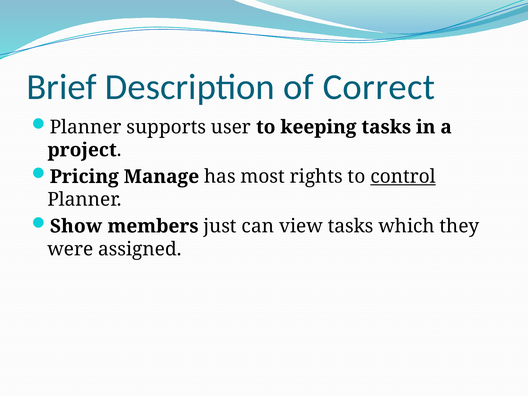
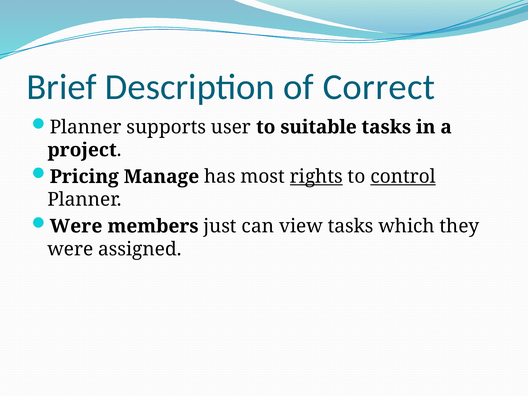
keeping: keeping -> suitable
rights underline: none -> present
Show at (76, 226): Show -> Were
